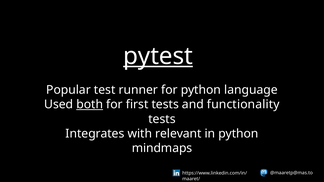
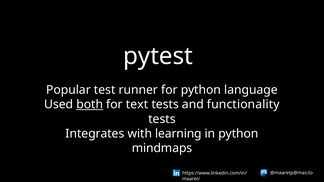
pytest underline: present -> none
first: first -> text
relevant: relevant -> learning
